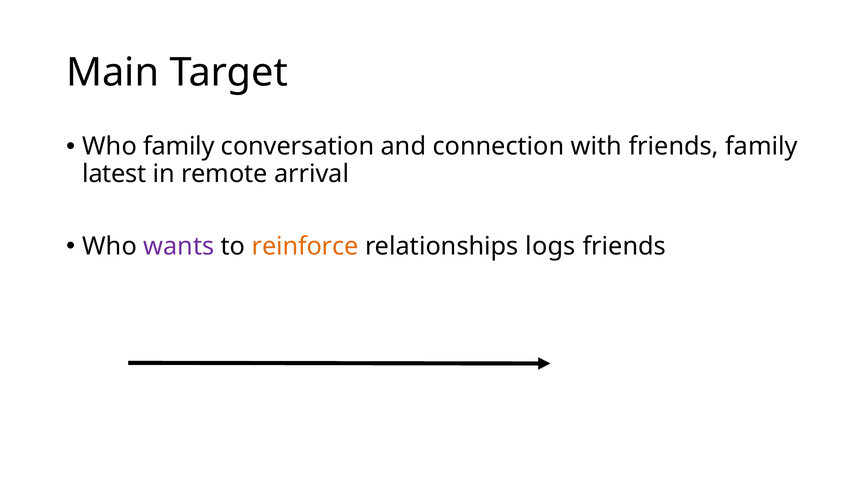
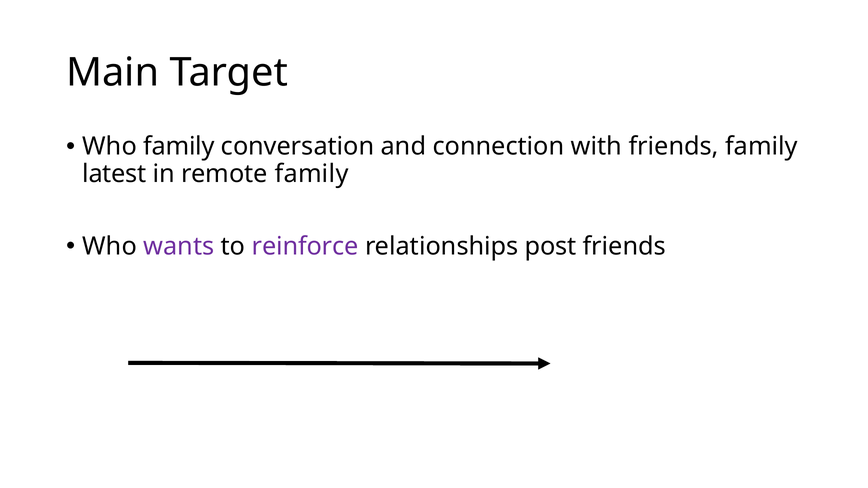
remote arrival: arrival -> family
reinforce colour: orange -> purple
logs: logs -> post
